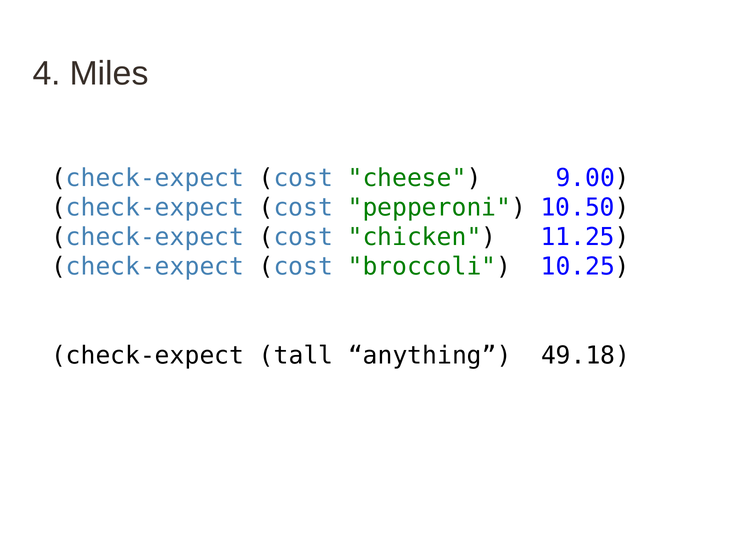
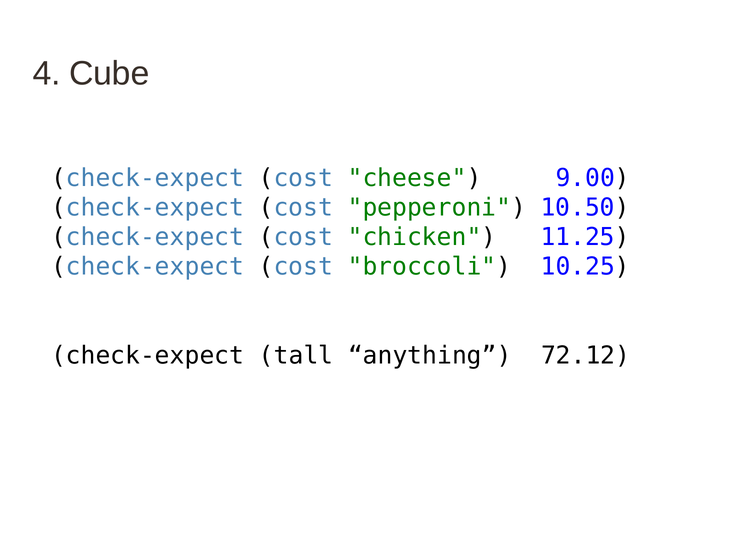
Miles: Miles -> Cube
49.18: 49.18 -> 72.12
